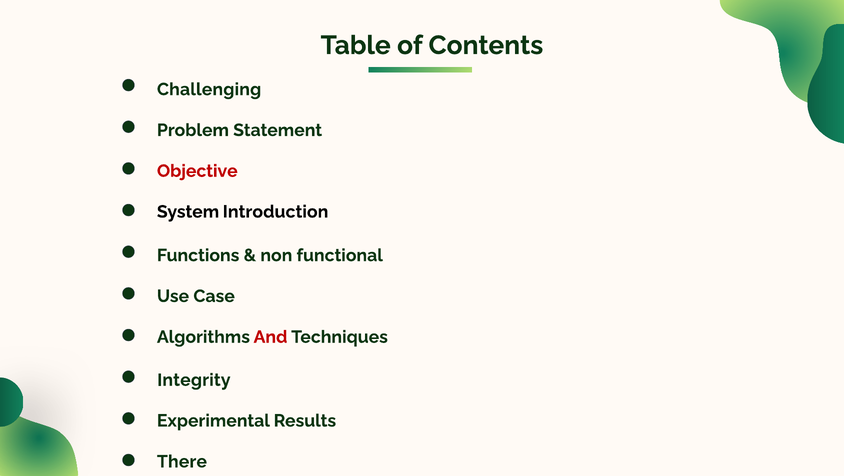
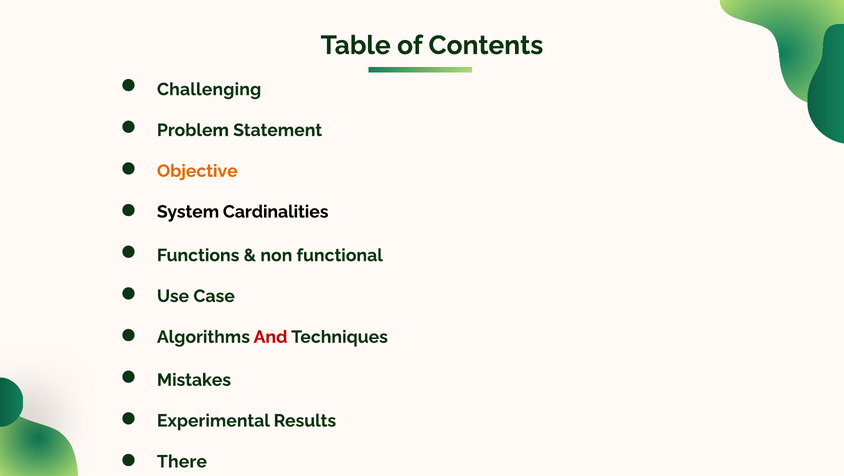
Objective colour: red -> orange
Introduction: Introduction -> Cardinalities
Integrity: Integrity -> Mistakes
